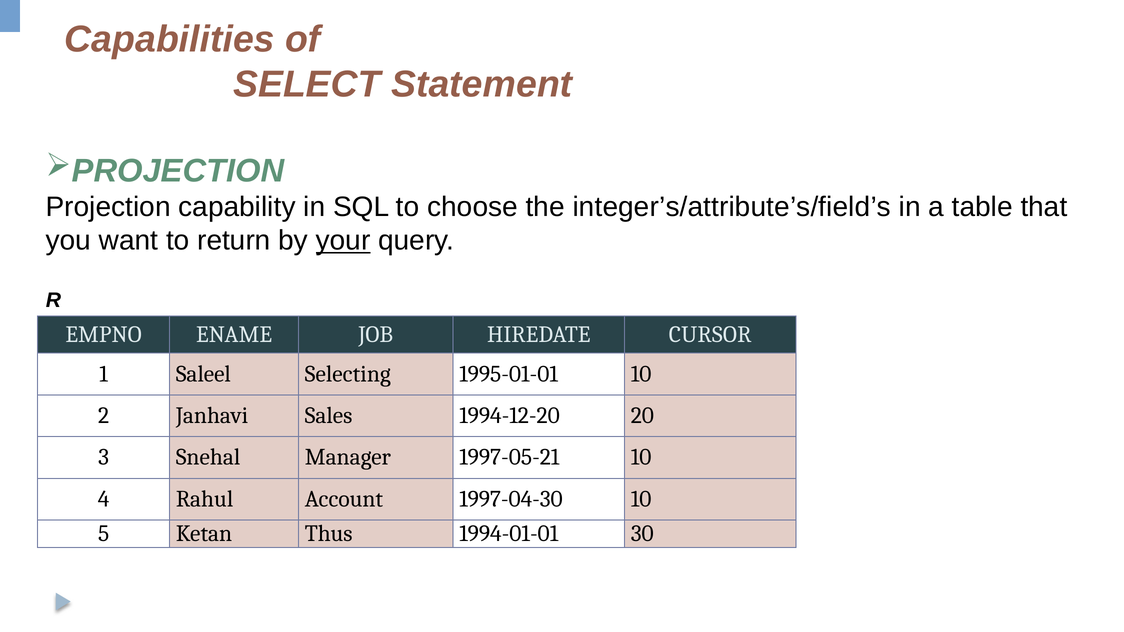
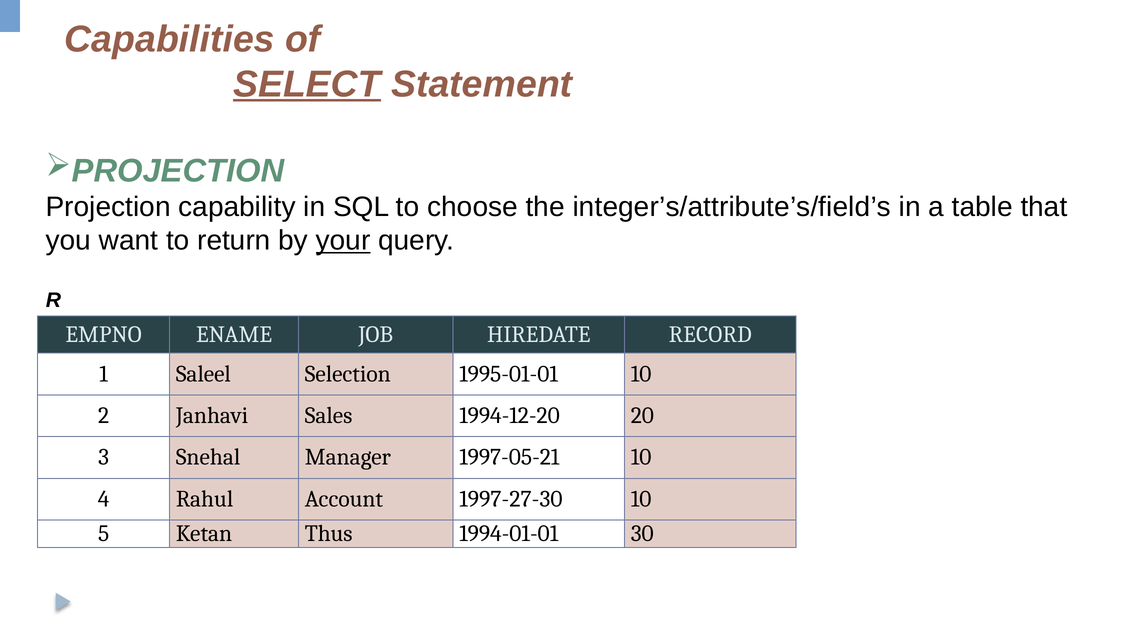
SELECT underline: none -> present
CURSOR: CURSOR -> RECORD
Selecting: Selecting -> Selection
1997-04-30: 1997-04-30 -> 1997-27-30
